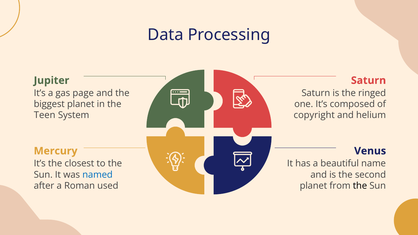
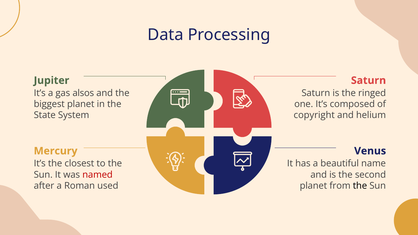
page: page -> alsos
Teen: Teen -> State
named colour: blue -> red
